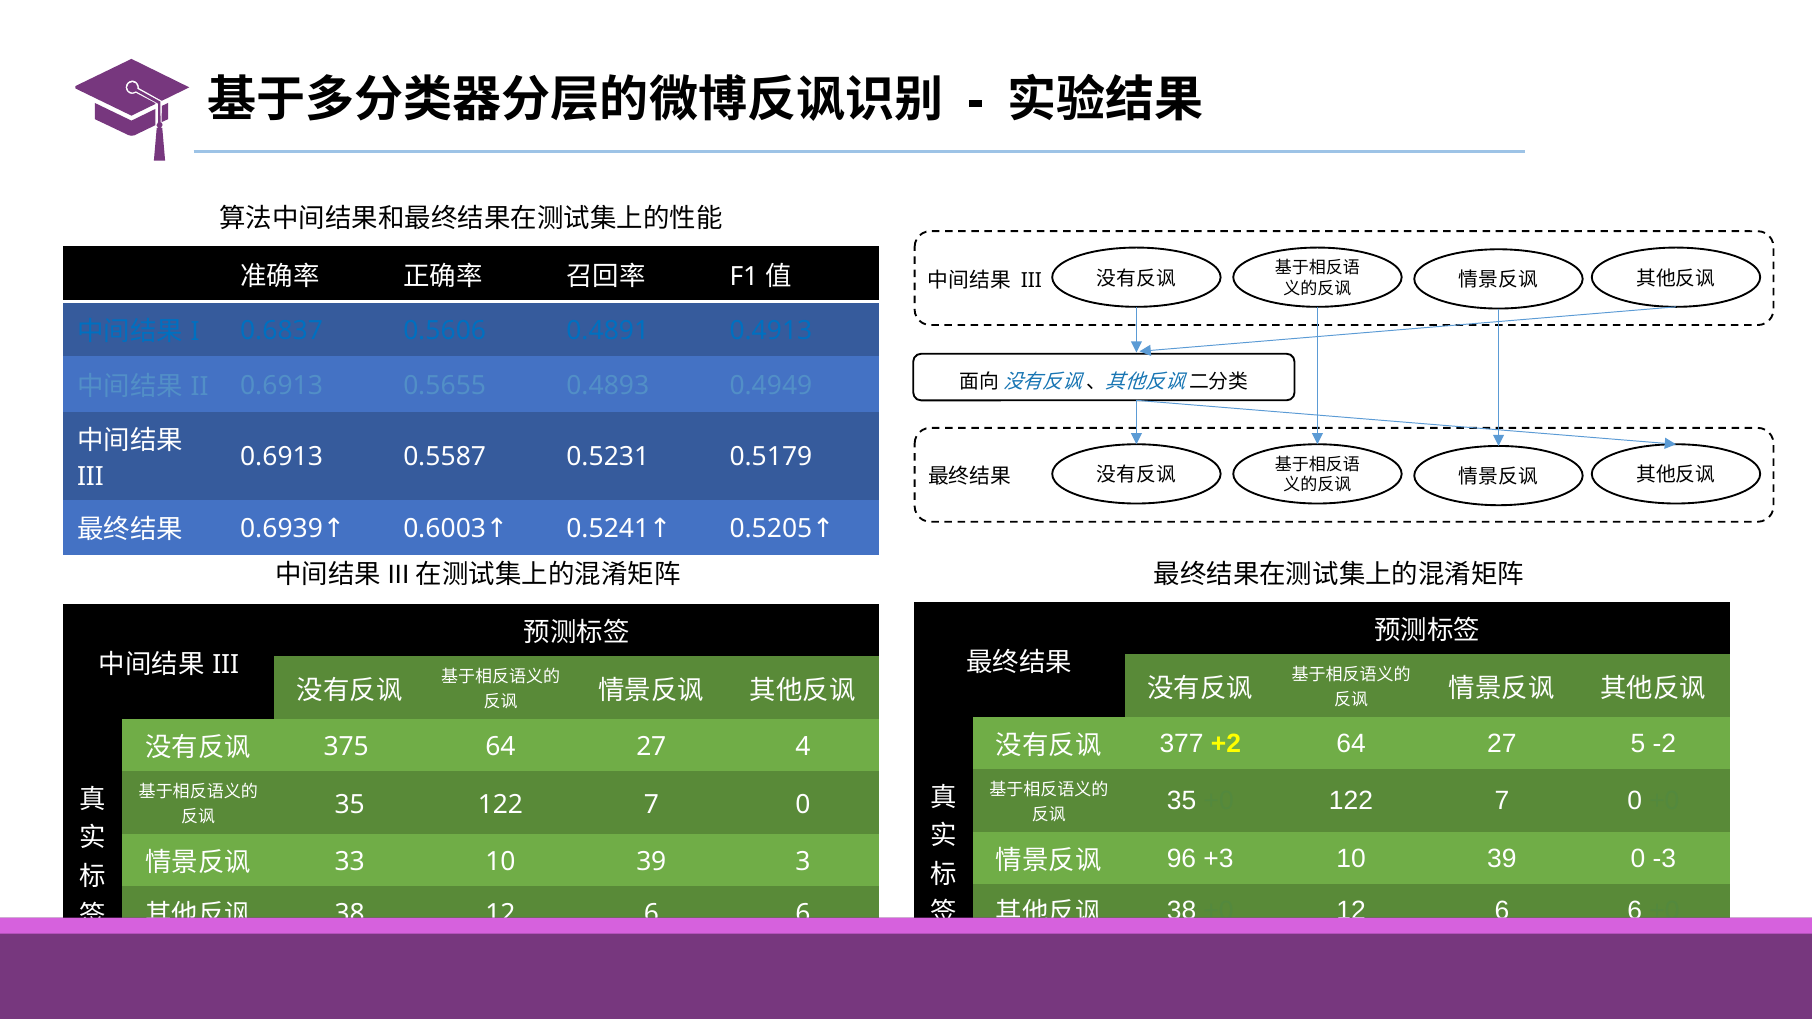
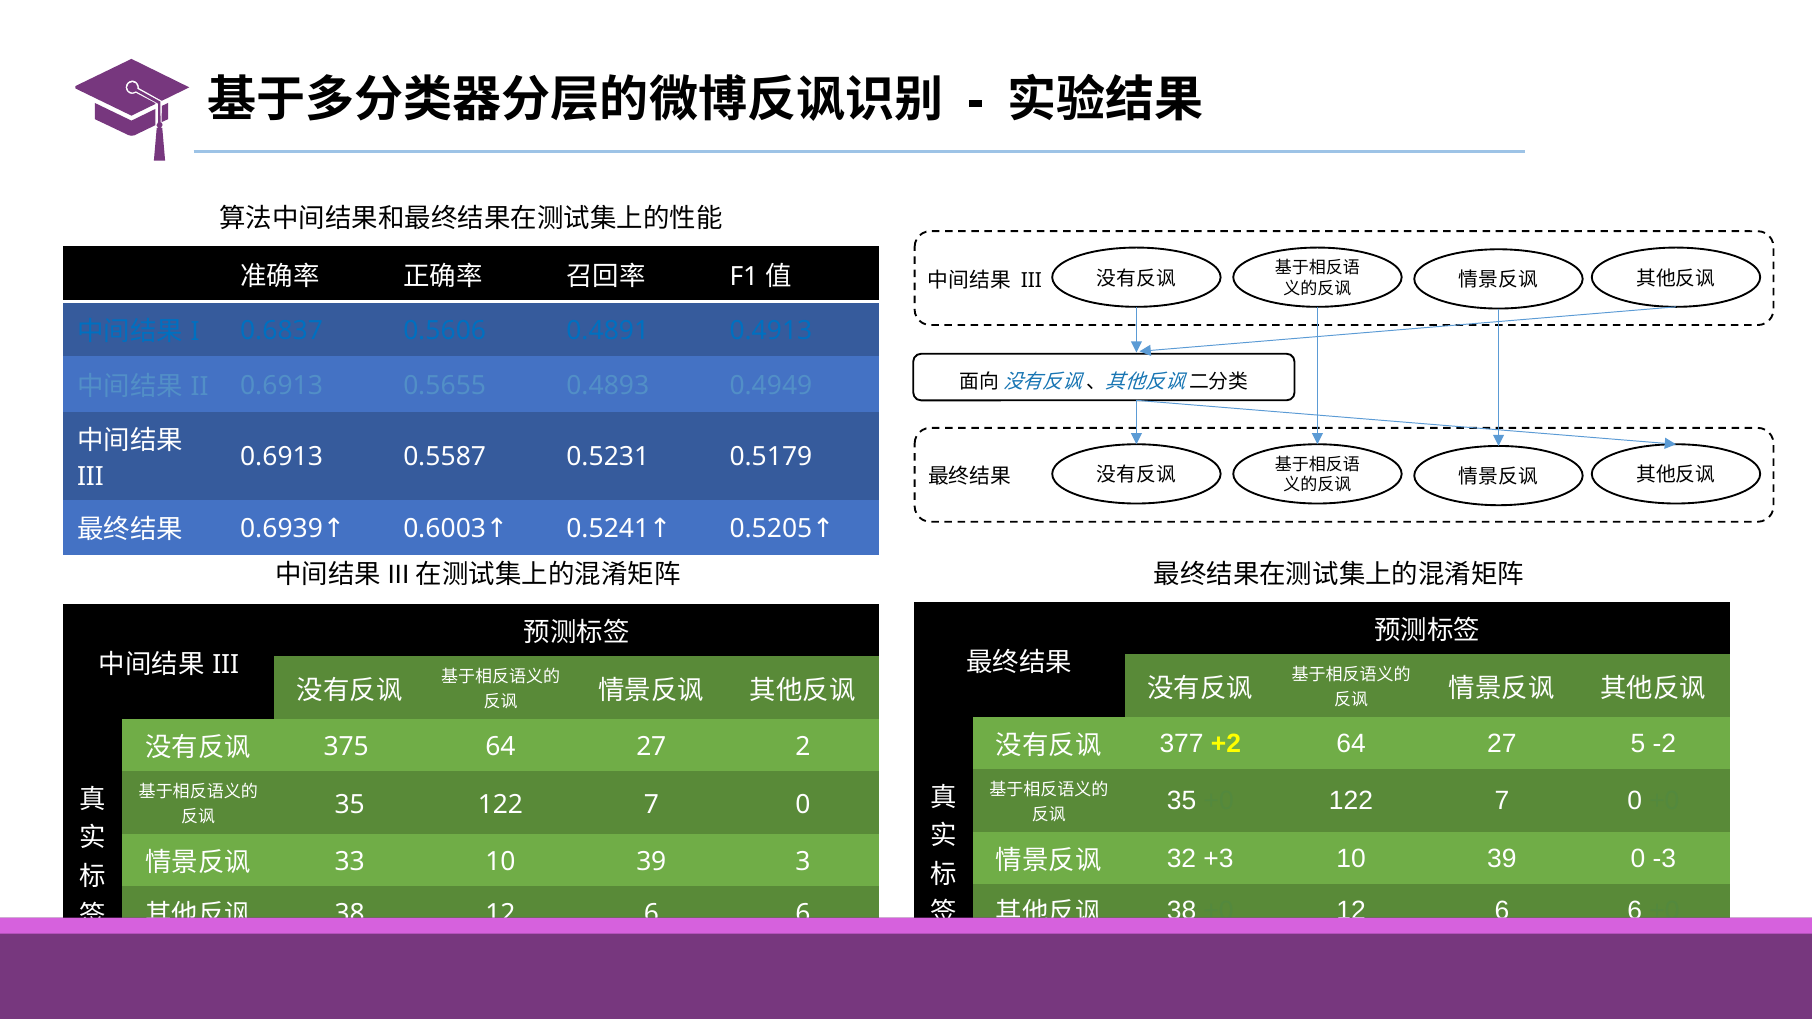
4: 4 -> 2
96: 96 -> 32
